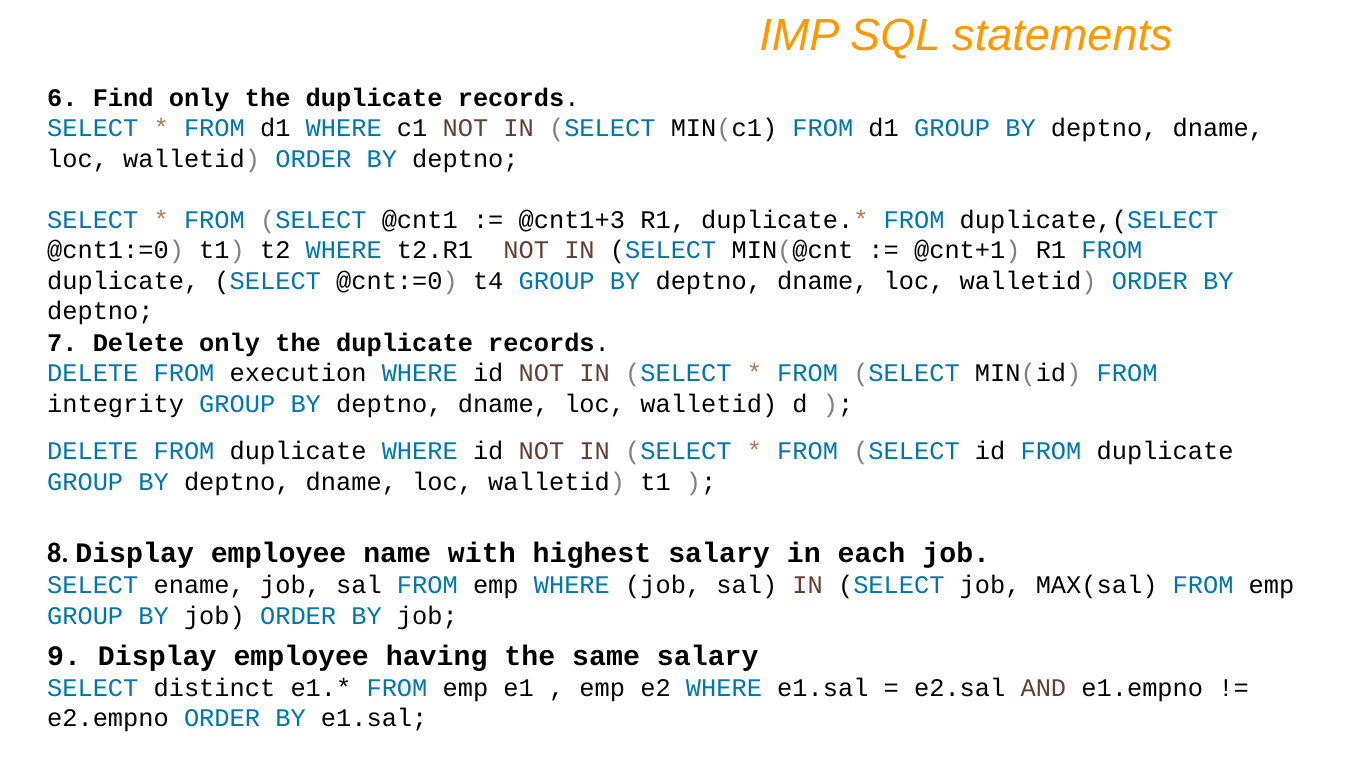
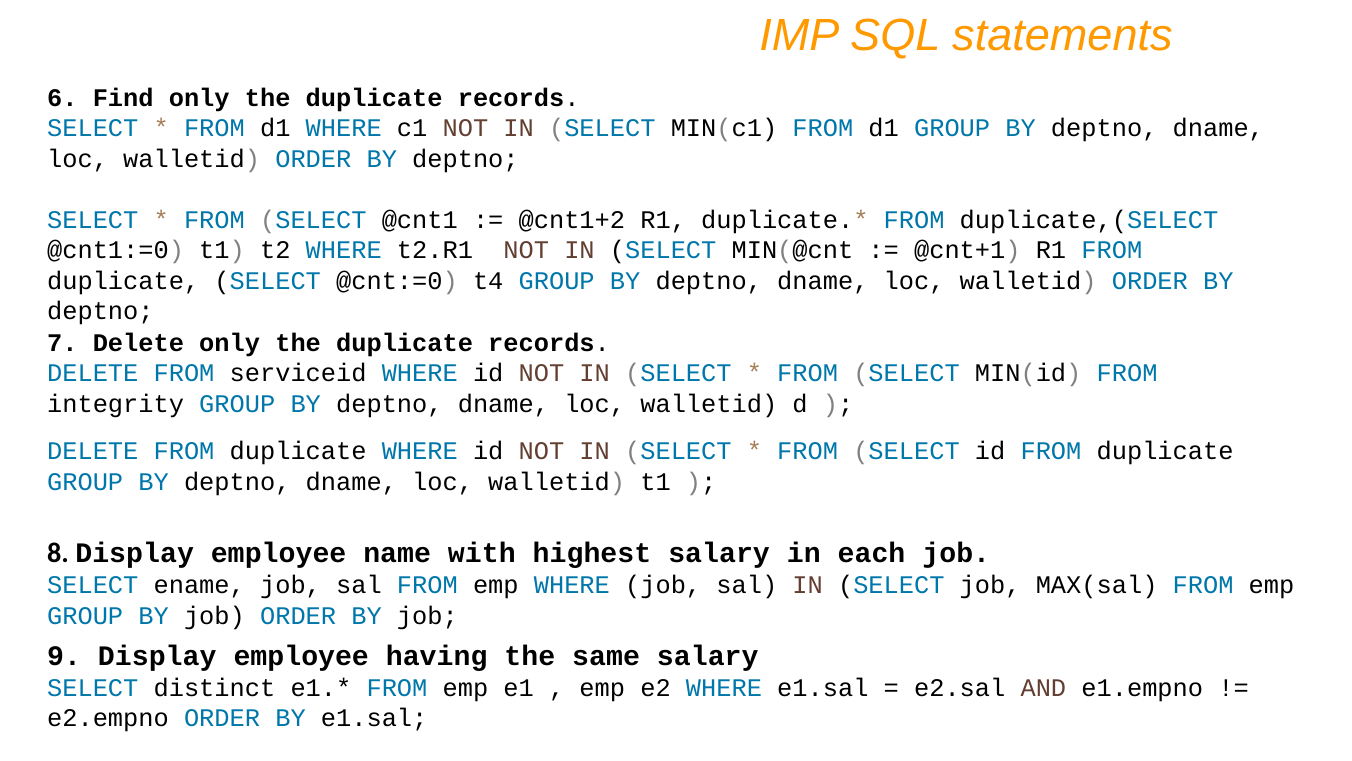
@cnt1+3: @cnt1+3 -> @cnt1+2
execution: execution -> serviceid
